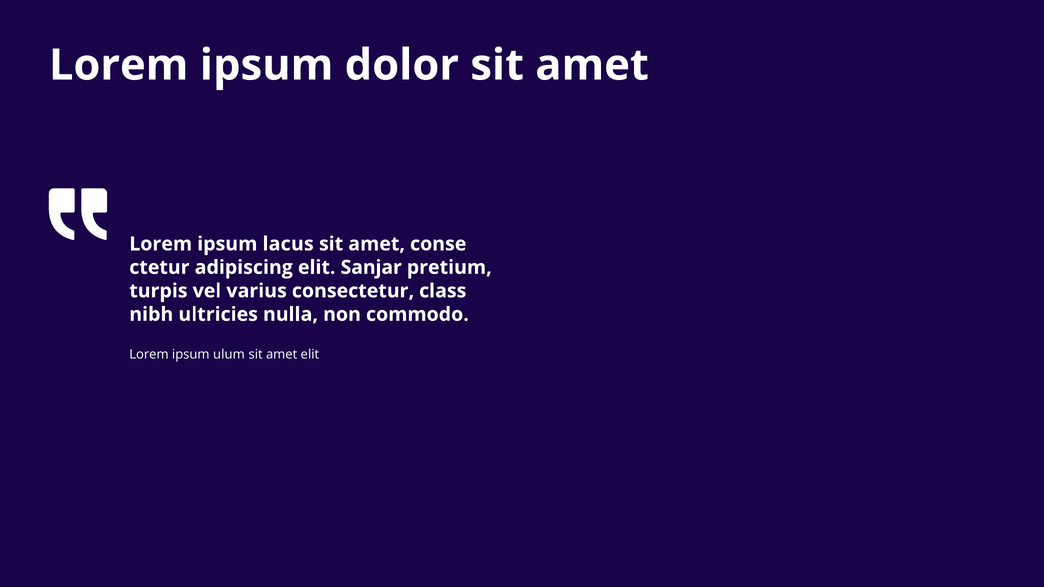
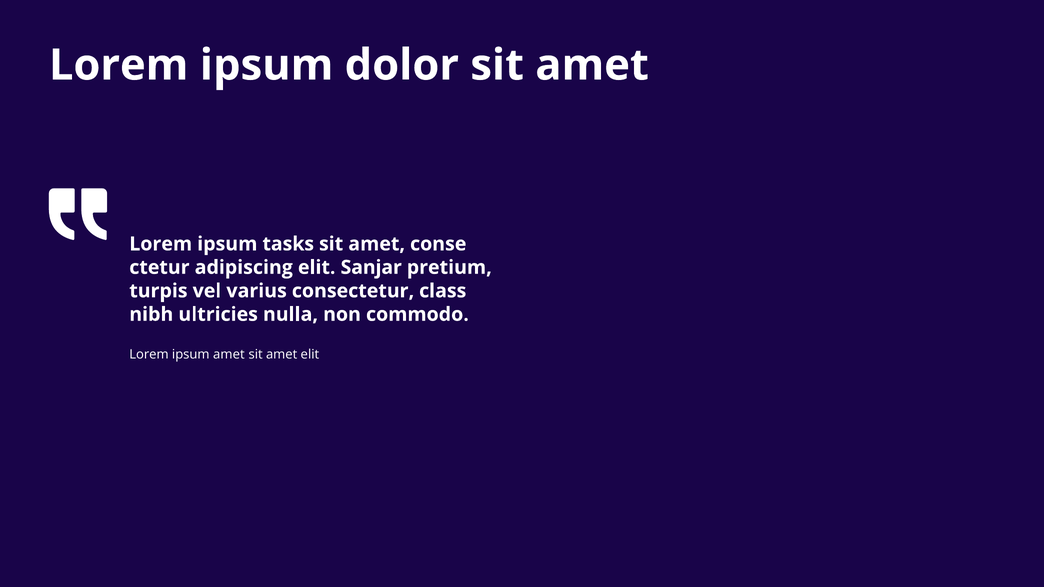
lacus: lacus -> tasks
ipsum ulum: ulum -> amet
